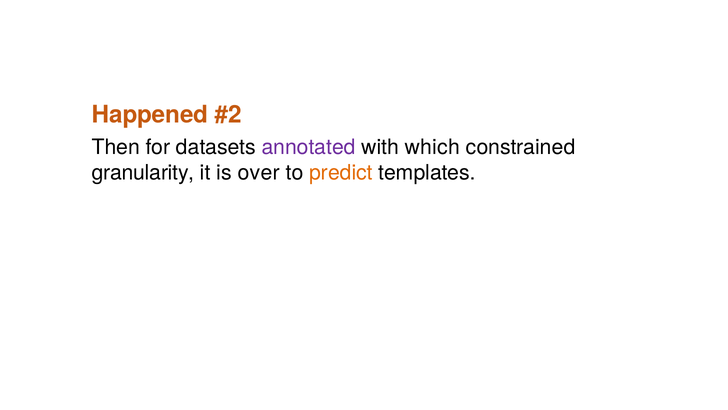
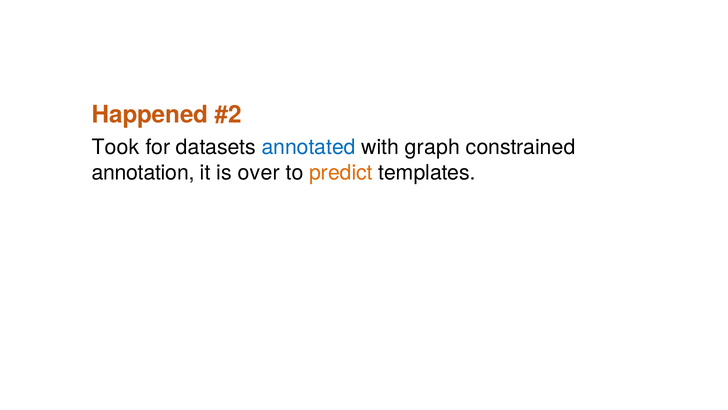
Then: Then -> Took
annotated colour: purple -> blue
which: which -> graph
granularity: granularity -> annotation
